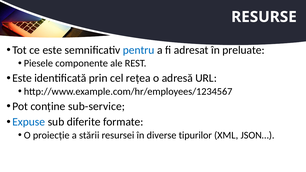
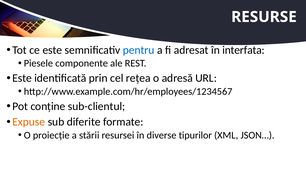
preluate: preluate -> interfata
sub-service: sub-service -> sub-clientul
Expuse colour: blue -> orange
